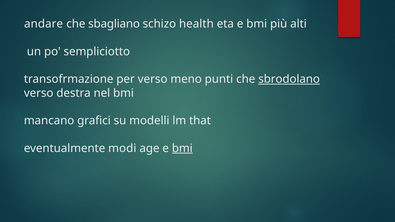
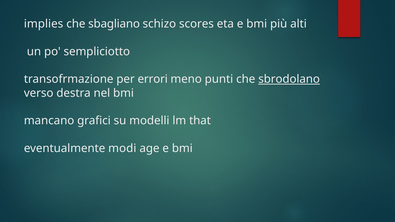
andare: andare -> implies
health: health -> scores
per verso: verso -> errori
bmi at (182, 148) underline: present -> none
